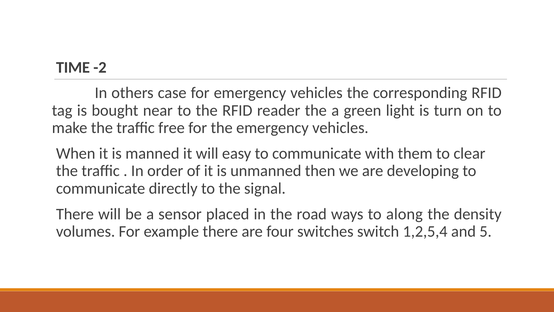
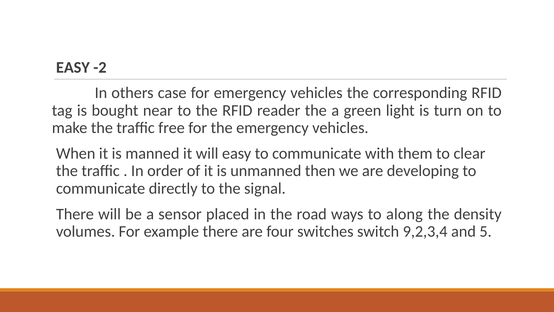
TIME at (73, 67): TIME -> EASY
1,2,5,4: 1,2,5,4 -> 9,2,3,4
